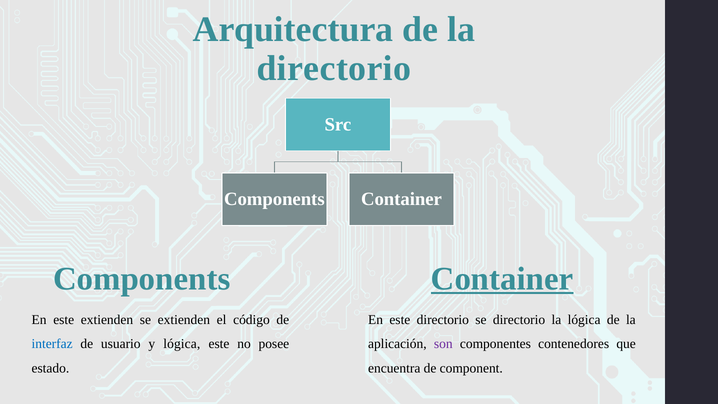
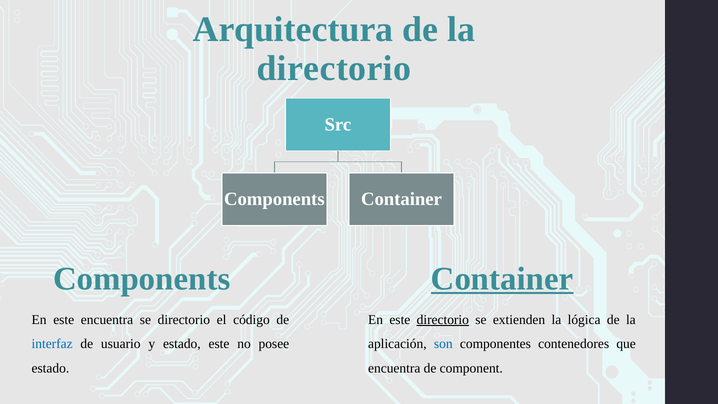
este extienden: extienden -> encuentra
se extienden: extienden -> directorio
directorio at (443, 320) underline: none -> present
se directorio: directorio -> extienden
y lógica: lógica -> estado
son colour: purple -> blue
